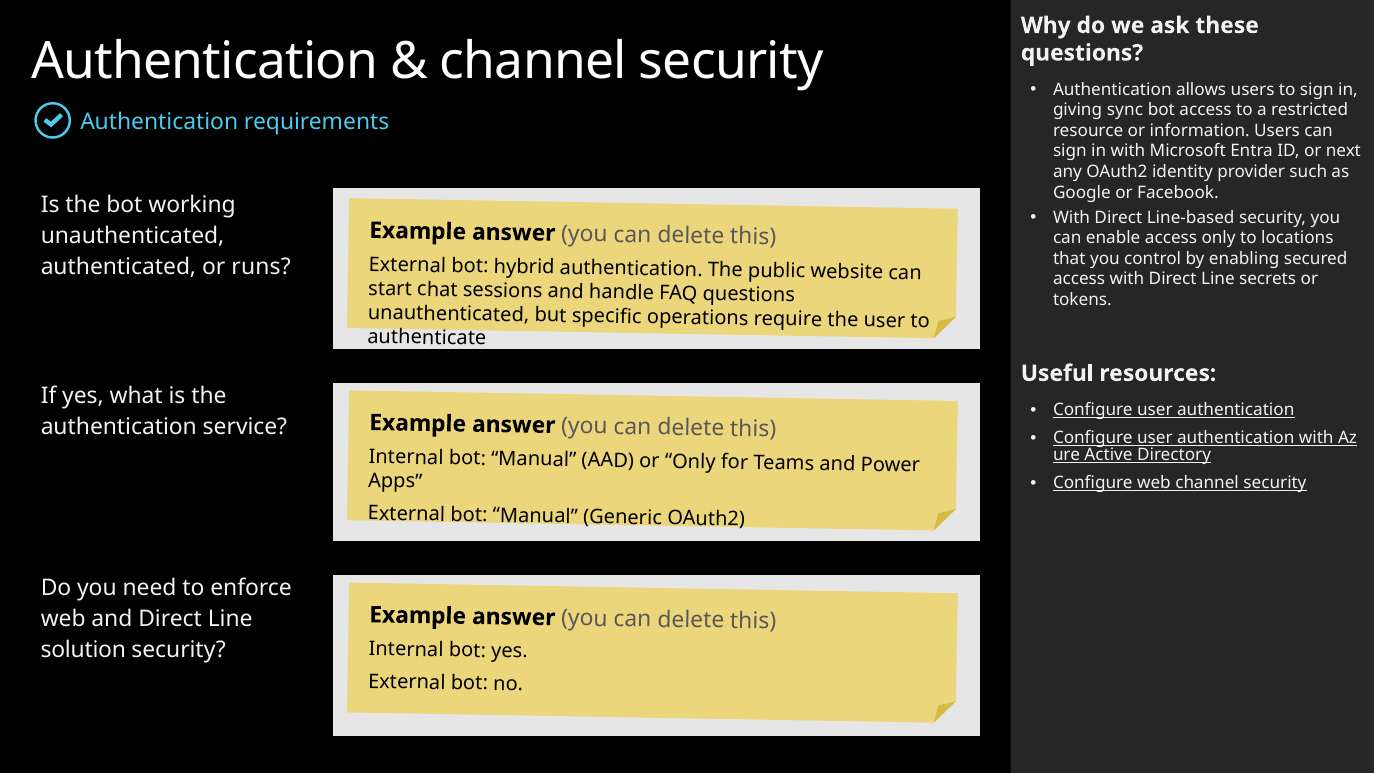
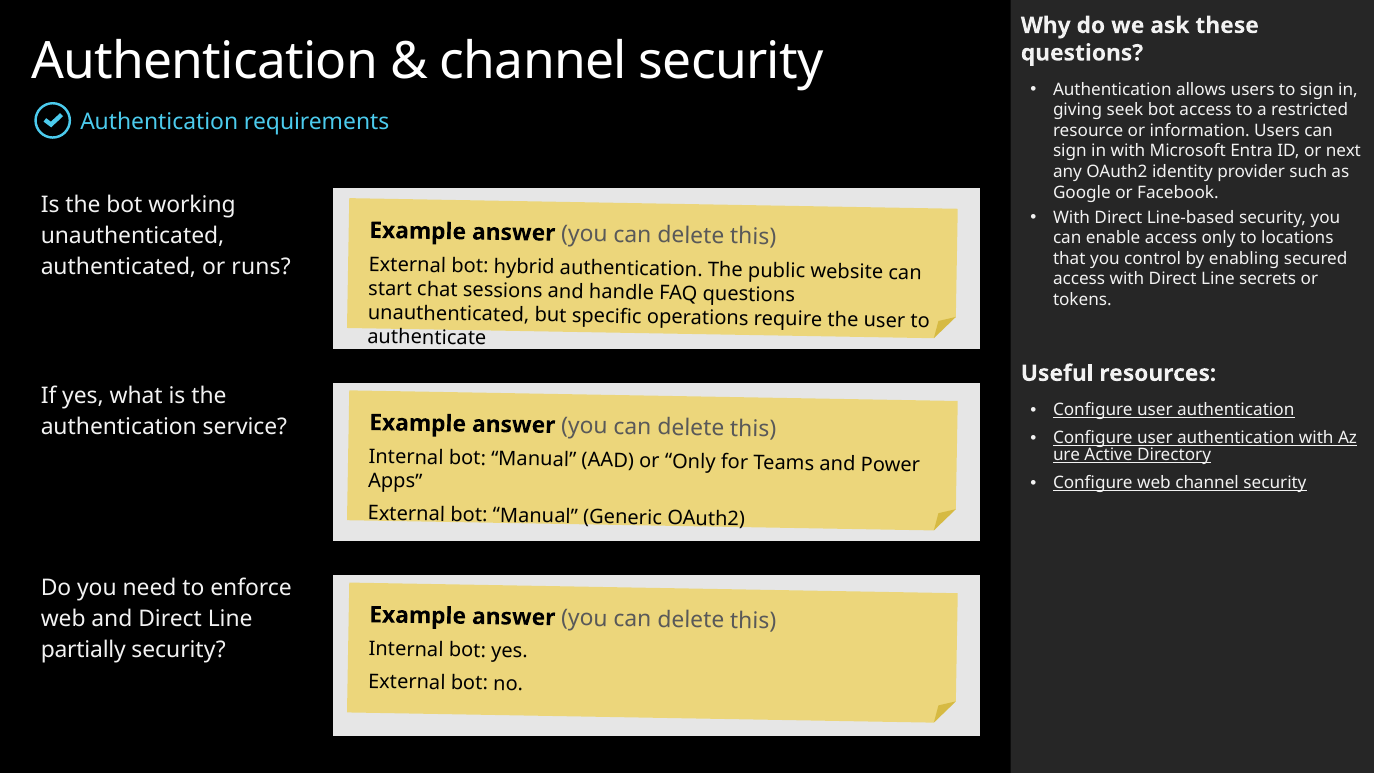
sync: sync -> seek
solution: solution -> partially
